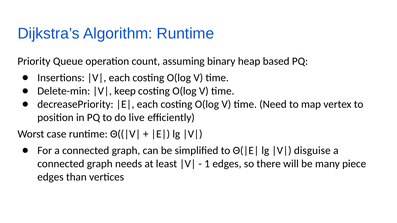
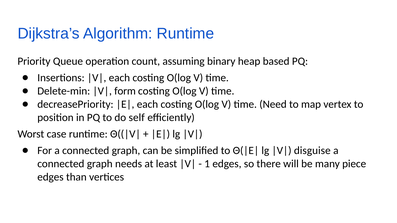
keep: keep -> form
live: live -> self
